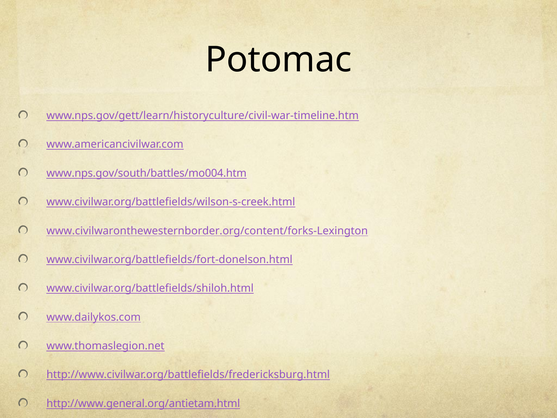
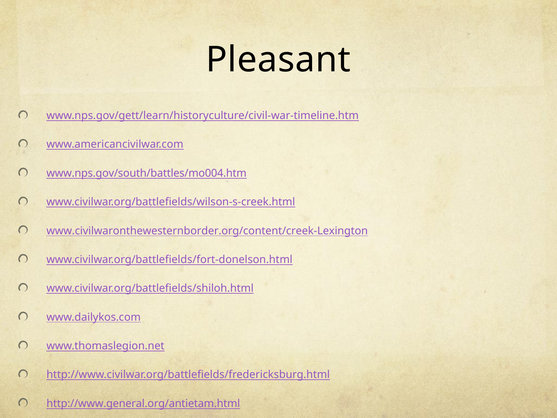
Potomac: Potomac -> Pleasant
www.civilwaronthewesternborder.org/content/forks-Lexington: www.civilwaronthewesternborder.org/content/forks-Lexington -> www.civilwaronthewesternborder.org/content/creek-Lexington
